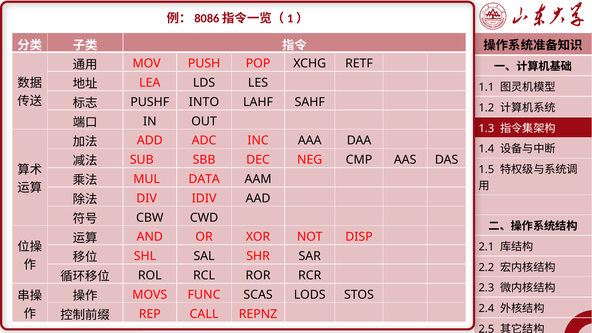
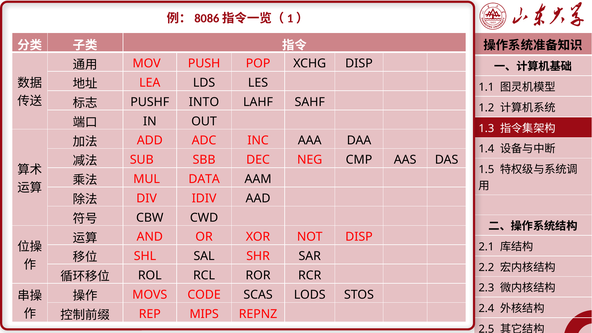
XCHG RETF: RETF -> DISP
FUNC: FUNC -> CODE
CALL: CALL -> MIPS
